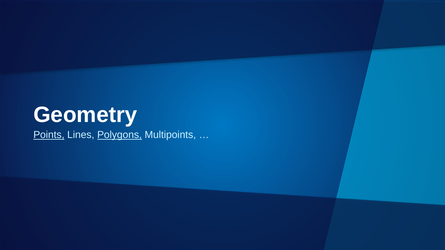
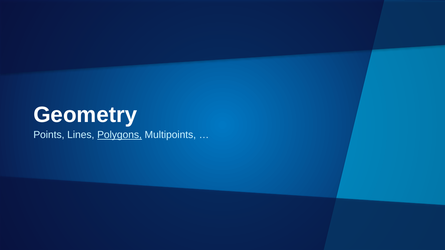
Points underline: present -> none
